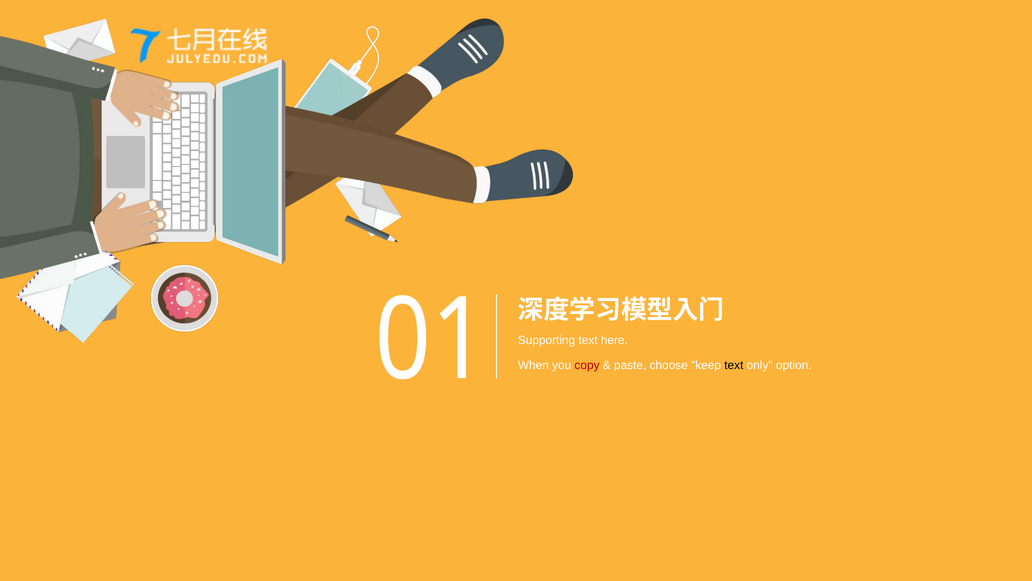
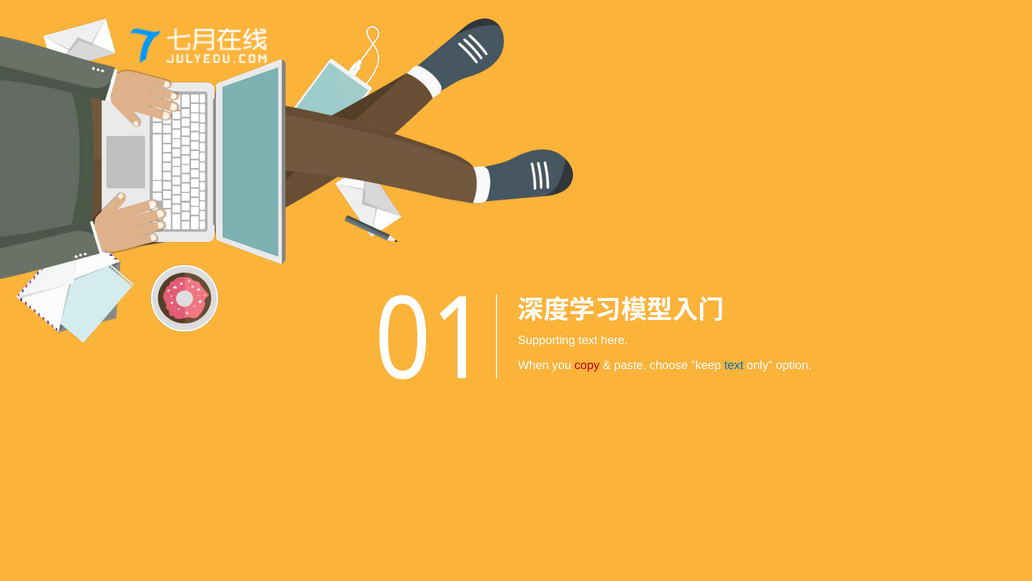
text at (734, 365) colour: black -> blue
